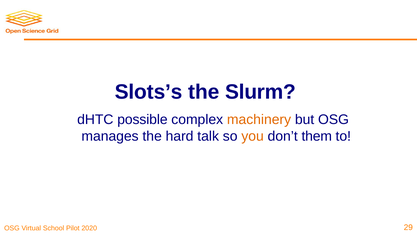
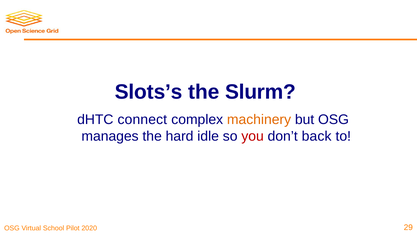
possible: possible -> connect
talk: talk -> idle
you colour: orange -> red
them: them -> back
